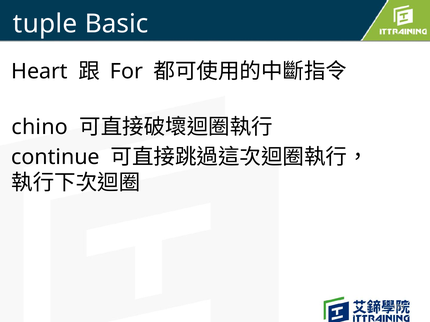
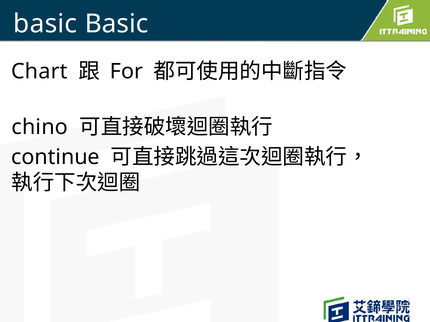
tuple at (45, 24): tuple -> basic
Heart: Heart -> Chart
